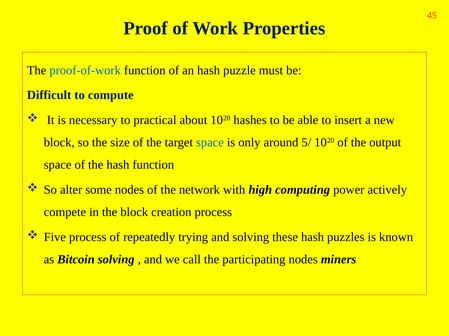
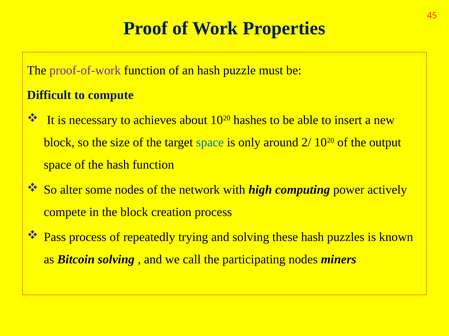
proof-of-work colour: blue -> purple
practical: practical -> achieves
5/: 5/ -> 2/
Five: Five -> Pass
